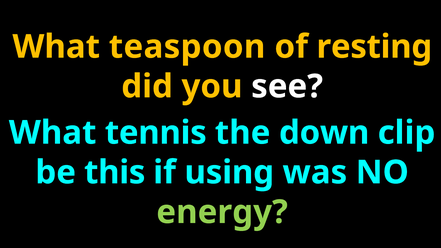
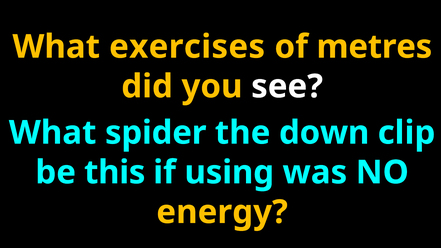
teaspoon: teaspoon -> exercises
resting: resting -> metres
tennis: tennis -> spider
energy colour: light green -> yellow
